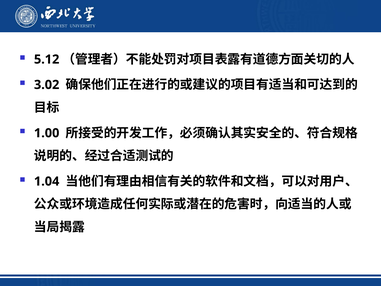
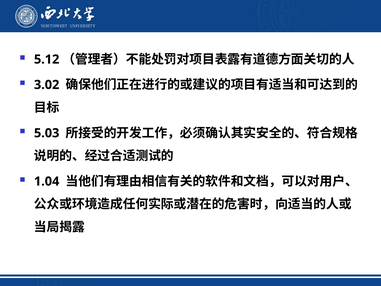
1.00: 1.00 -> 5.03
